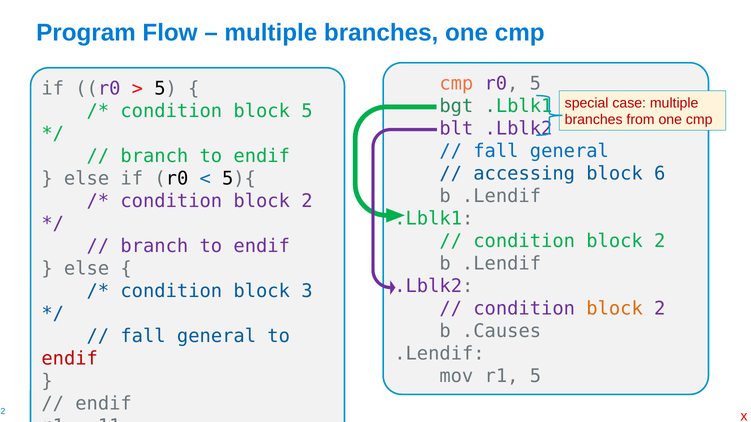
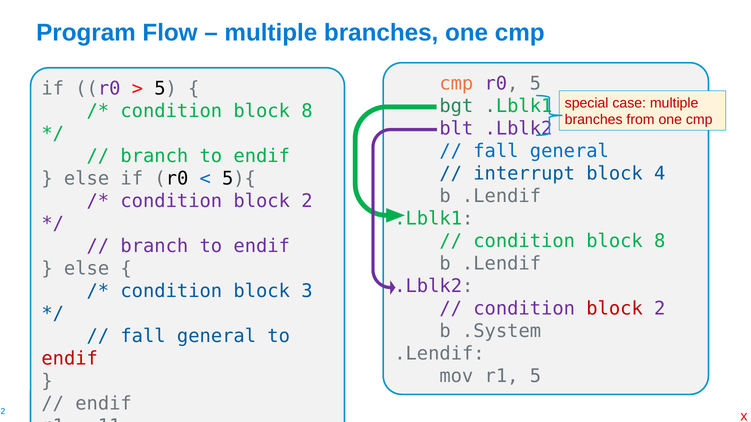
5 at (307, 111): 5 -> 8
accessing: accessing -> interrupt
6: 6 -> 4
2 at (660, 241): 2 -> 8
block at (615, 309) colour: orange -> red
.Causes: .Causes -> .System
